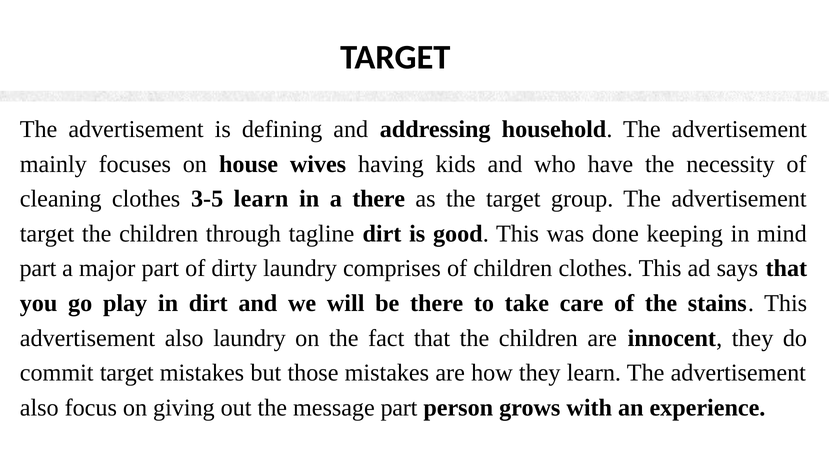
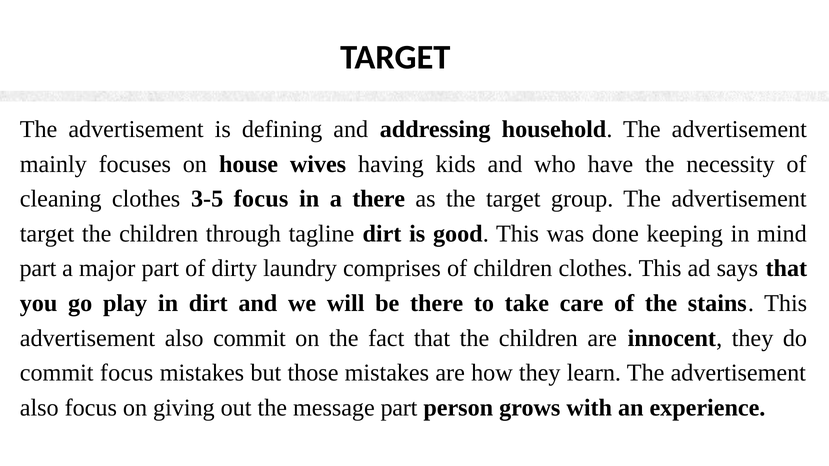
3-5 learn: learn -> focus
also laundry: laundry -> commit
commit target: target -> focus
